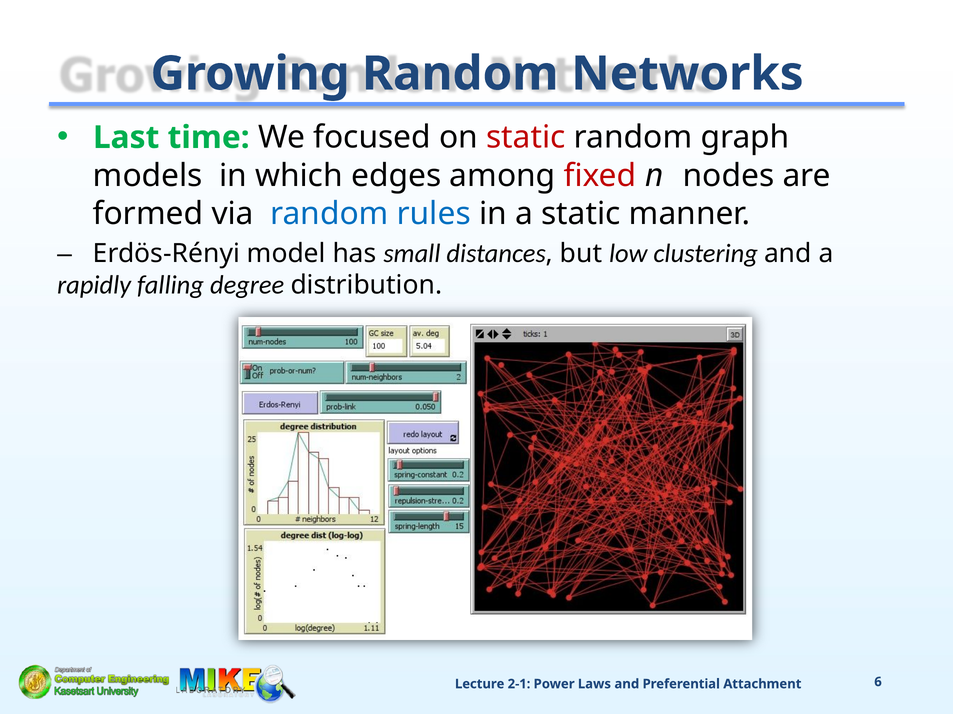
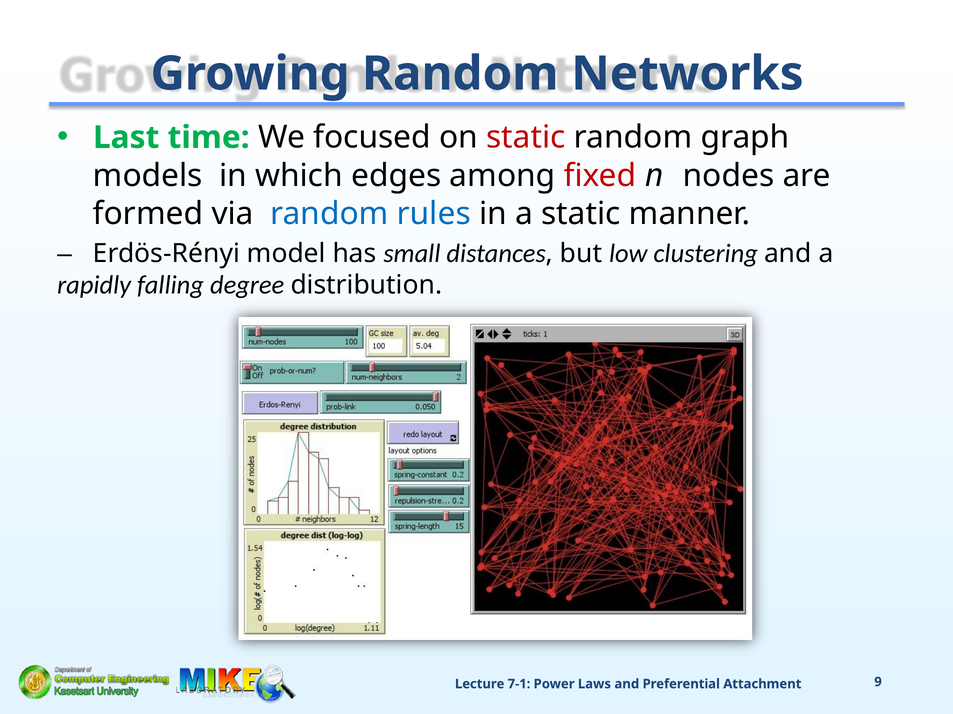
2-1: 2-1 -> 7-1
6: 6 -> 9
